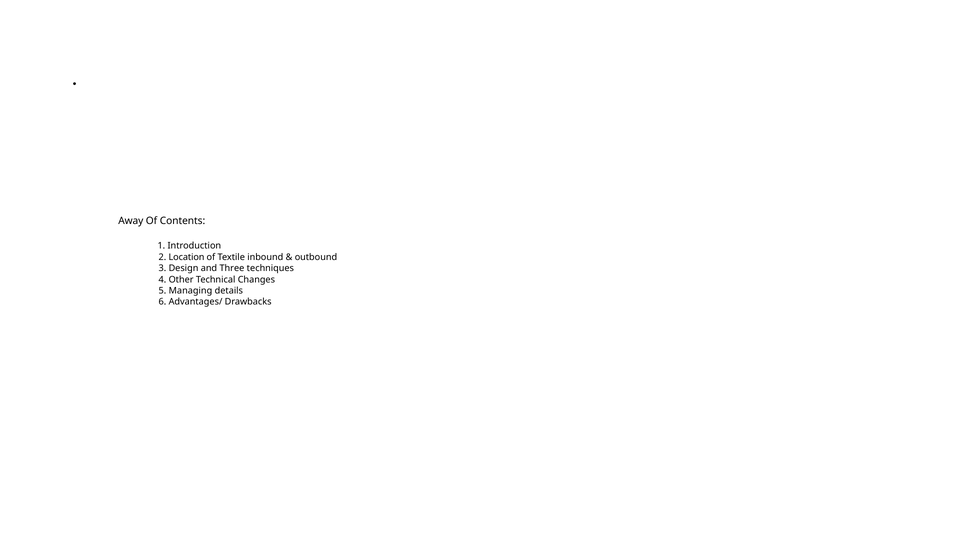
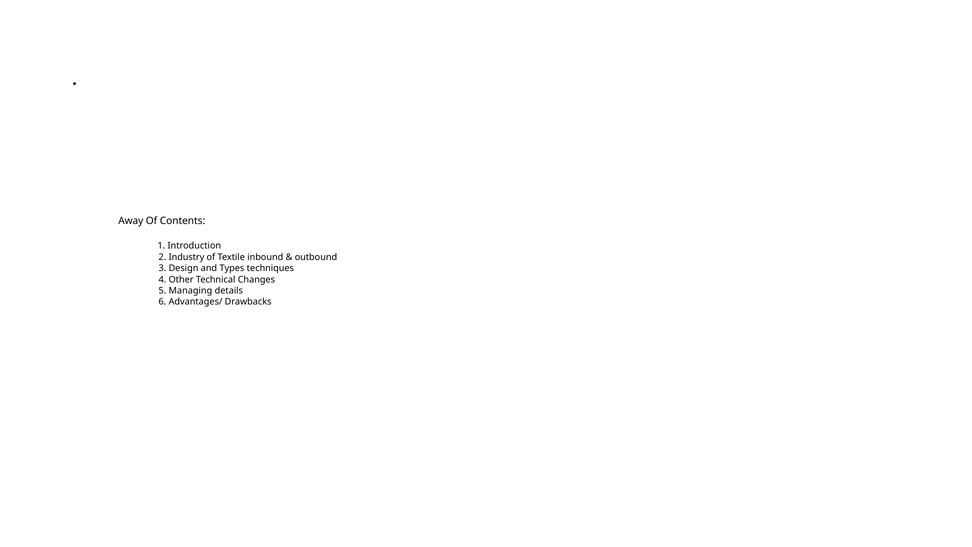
Location: Location -> Industry
Three: Three -> Types
